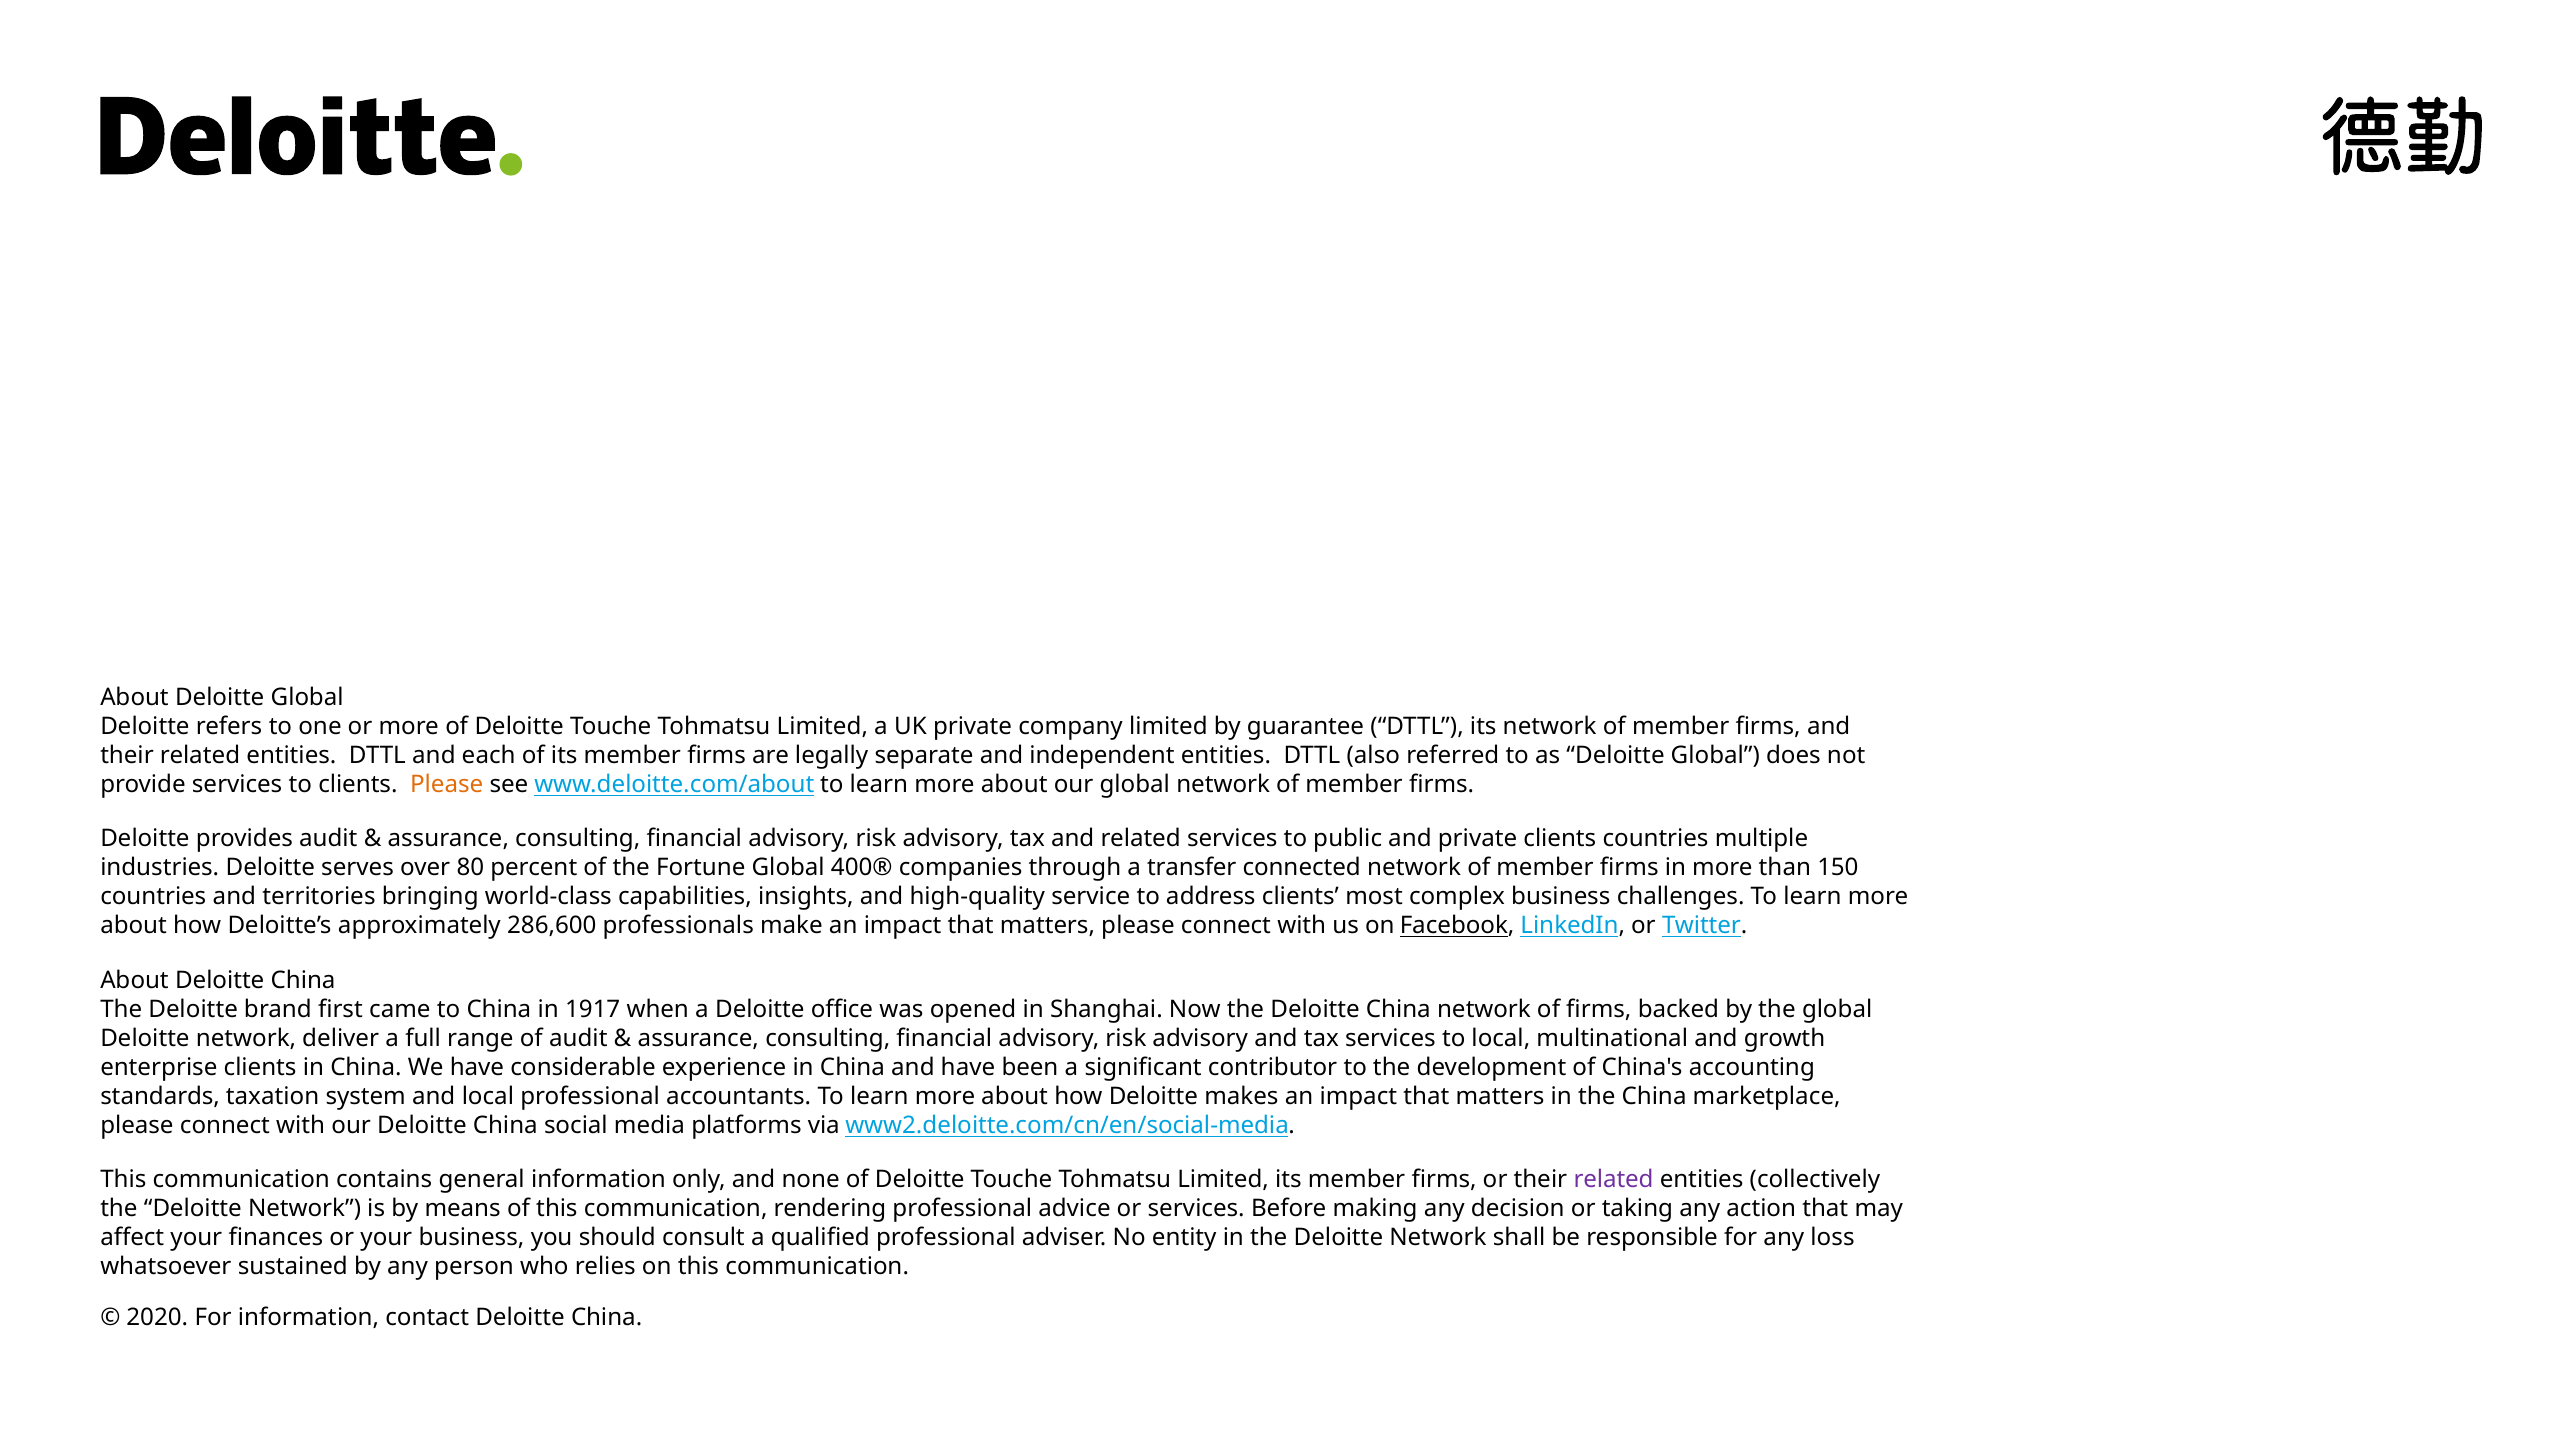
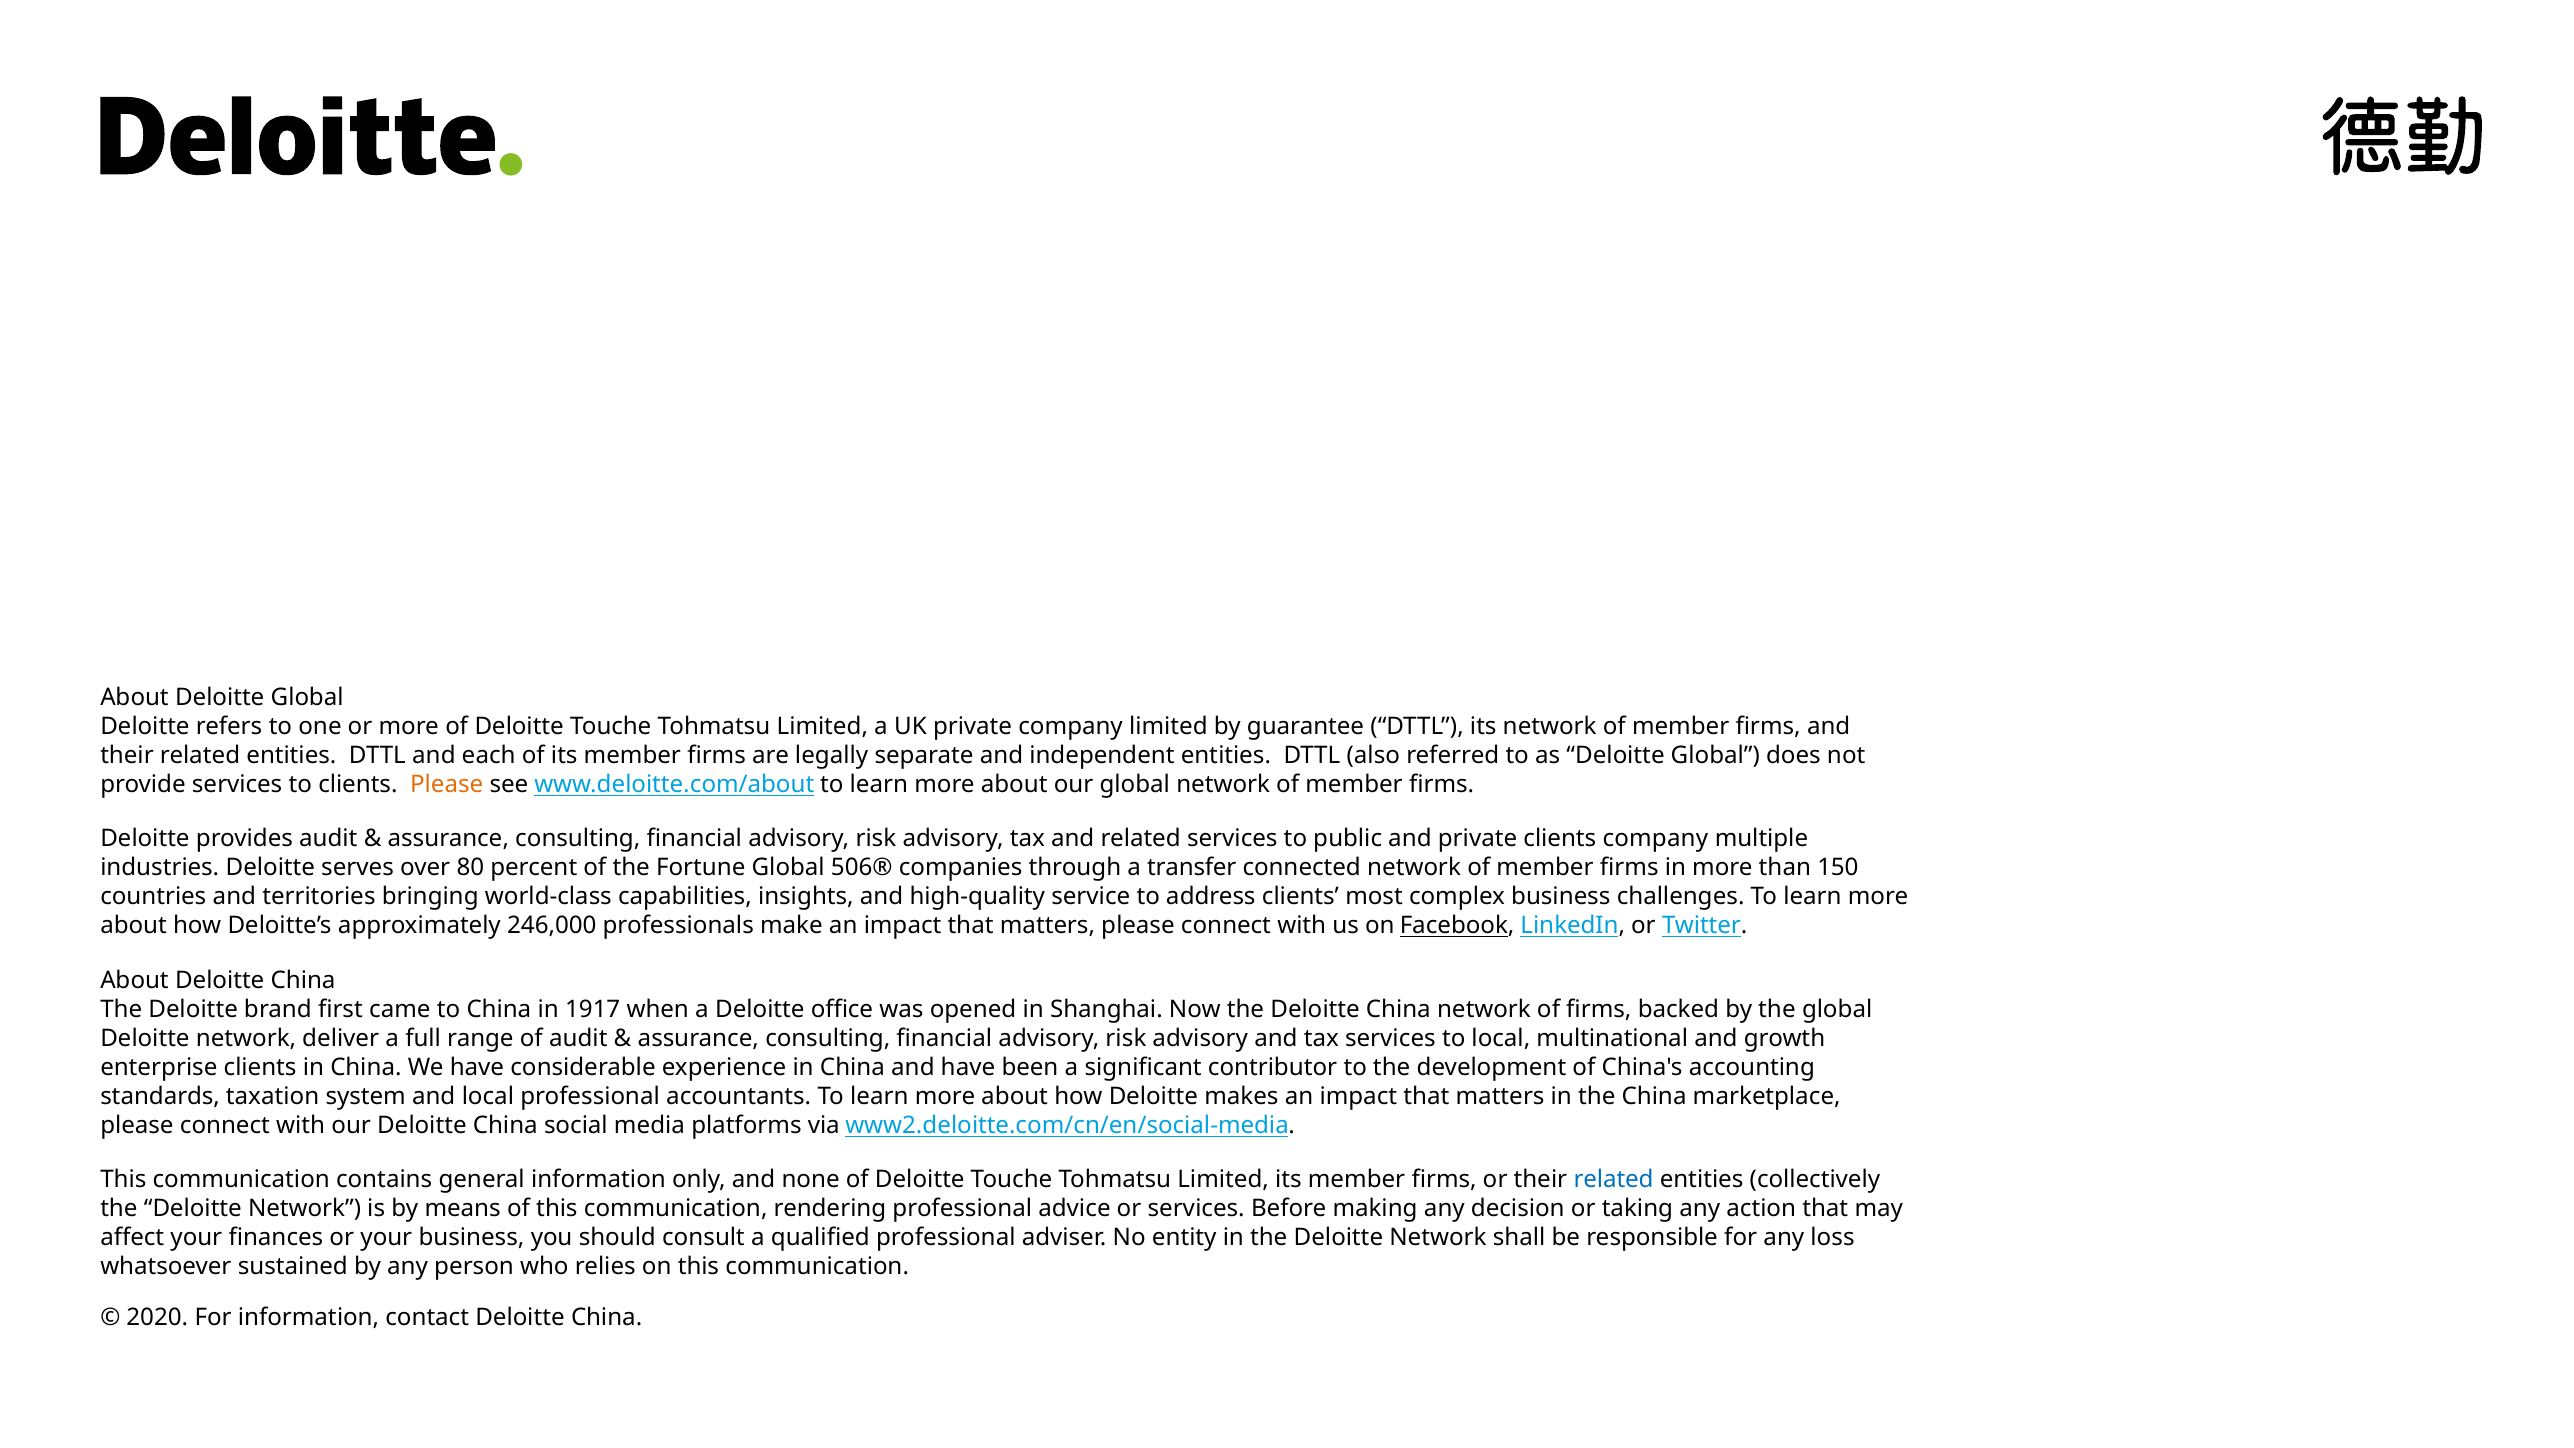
clients countries: countries -> company
400®: 400® -> 506®
286,600: 286,600 -> 246,000
related at (1614, 1179) colour: purple -> blue
